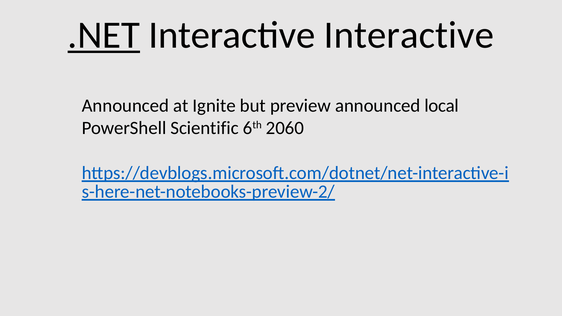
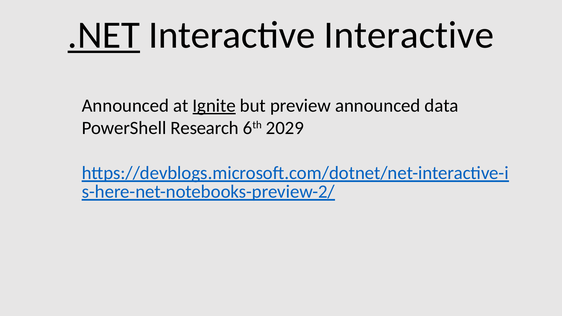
Ignite underline: none -> present
local: local -> data
Scientific: Scientific -> Research
2060: 2060 -> 2029
